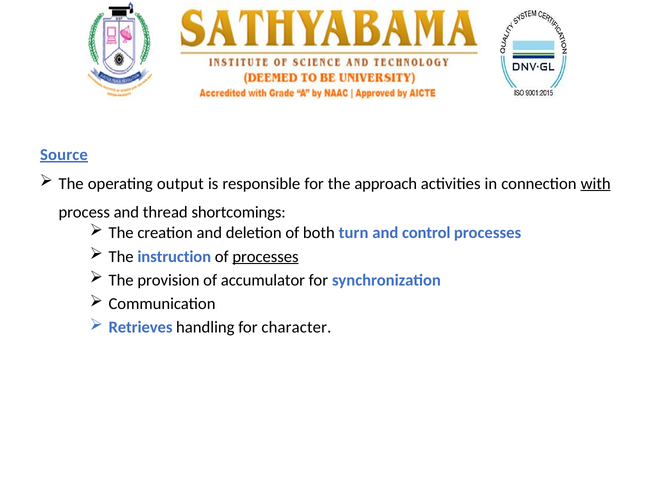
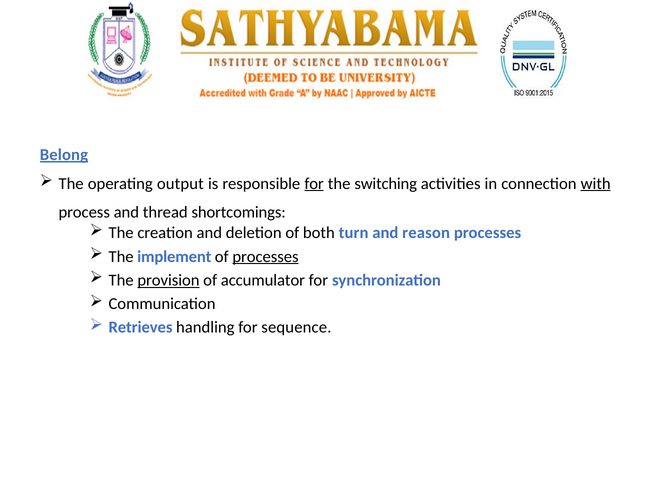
Source: Source -> Belong
for at (314, 184) underline: none -> present
approach: approach -> switching
control: control -> reason
instruction: instruction -> implement
provision underline: none -> present
character: character -> sequence
